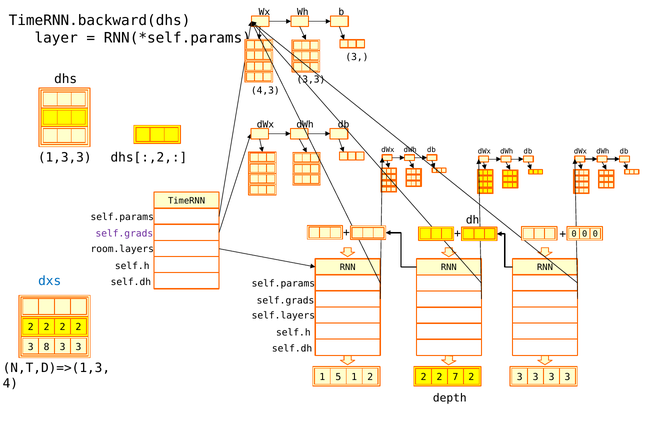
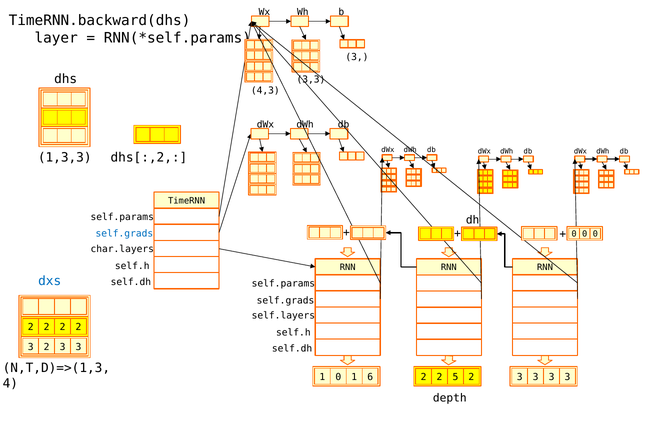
self.grads at (124, 234) colour: purple -> blue
room.layers: room.layers -> char.layers
3 8: 8 -> 2
1 5: 5 -> 0
1 2: 2 -> 6
7: 7 -> 5
